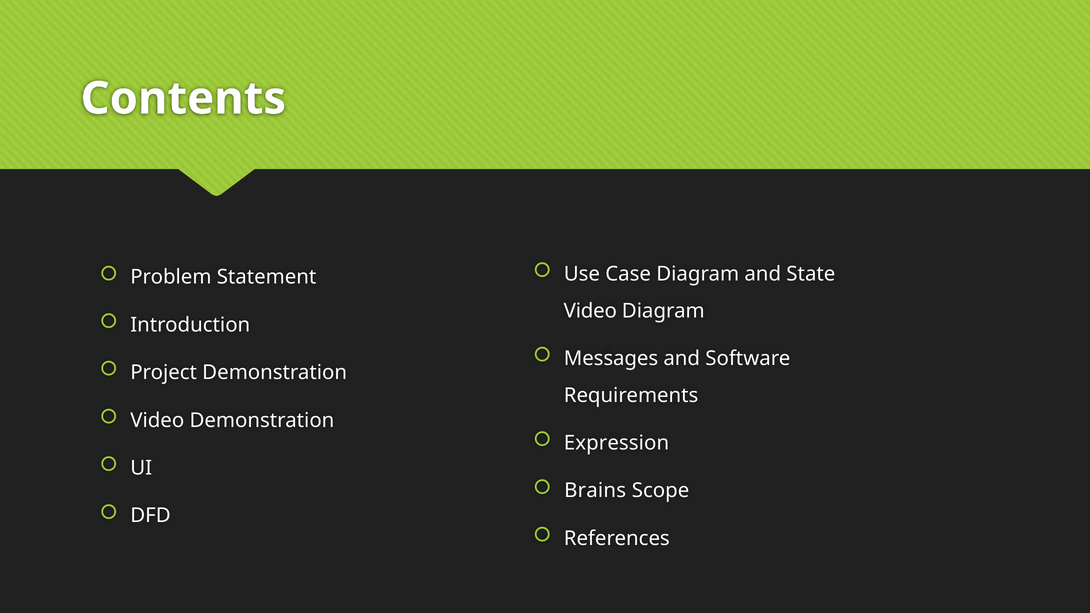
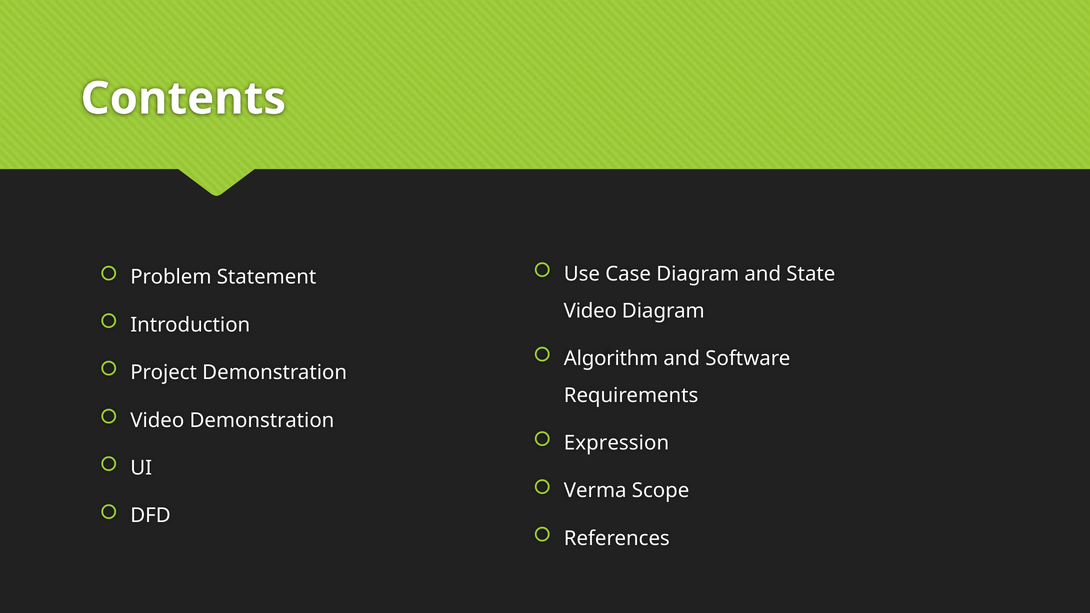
Messages: Messages -> Algorithm
Brains: Brains -> Verma
